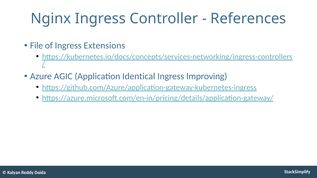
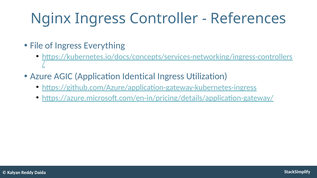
Extensions: Extensions -> Everything
Improving: Improving -> Utilization
